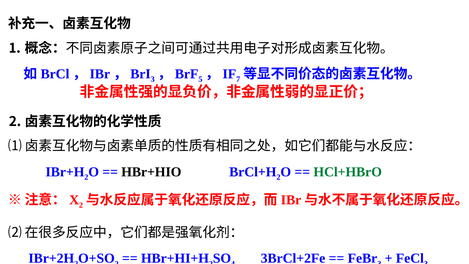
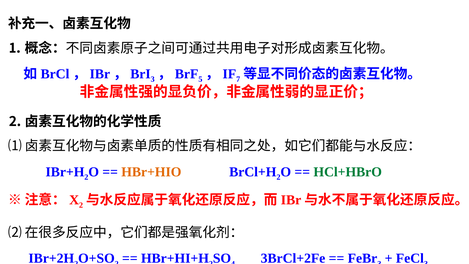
HBr+HIO colour: black -> orange
